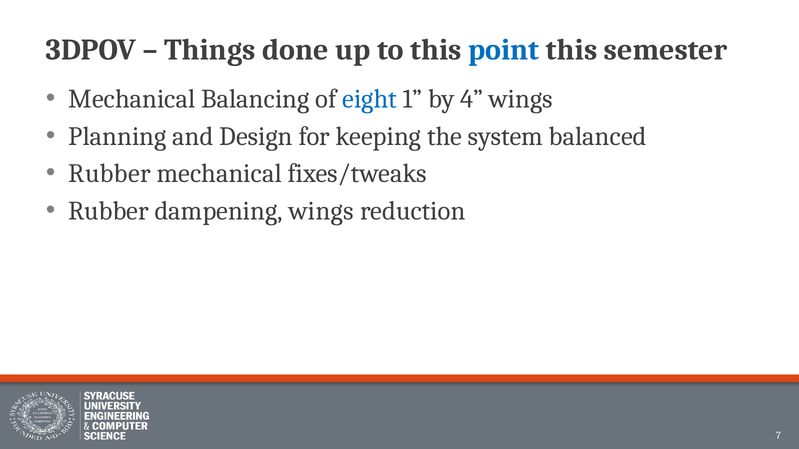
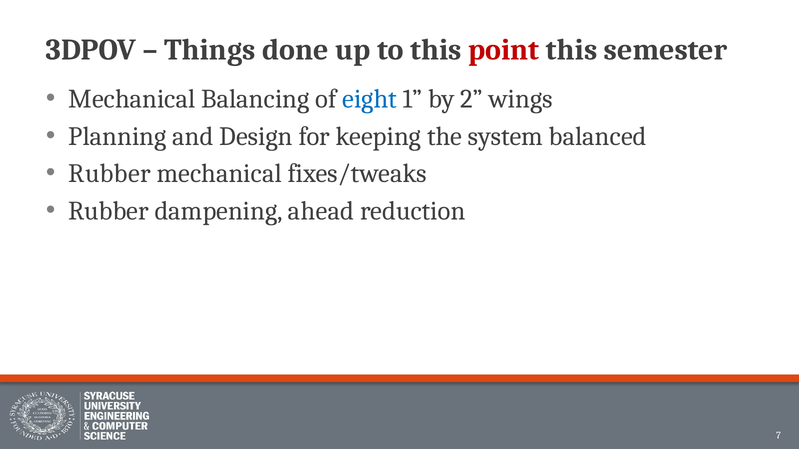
point colour: blue -> red
4: 4 -> 2
dampening wings: wings -> ahead
